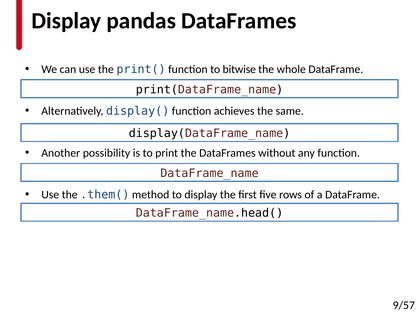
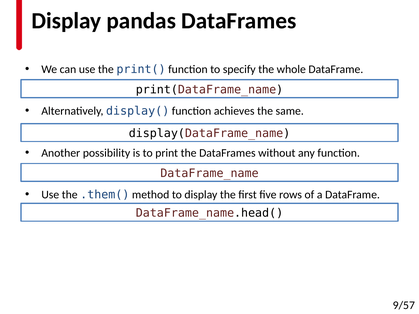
bitwise: bitwise -> specify
